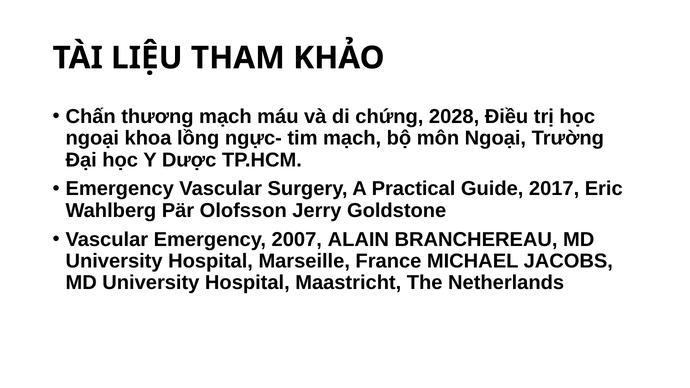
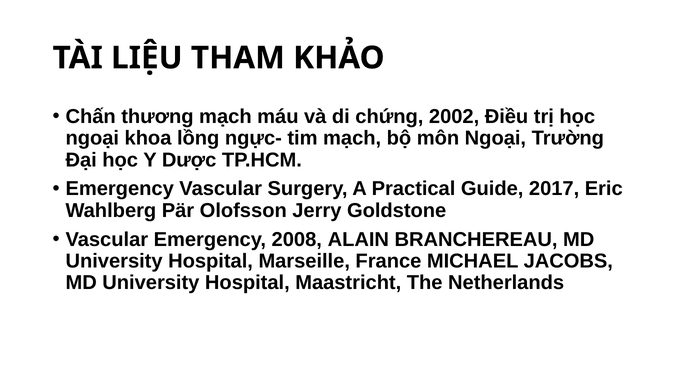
2028: 2028 -> 2002
2007: 2007 -> 2008
